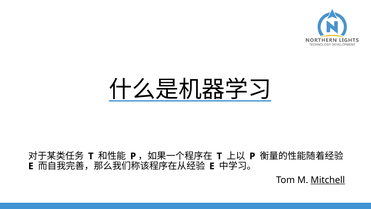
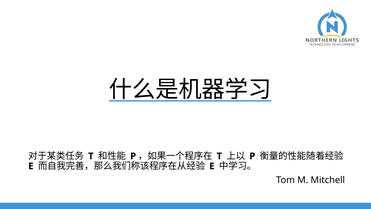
Mitchell underline: present -> none
